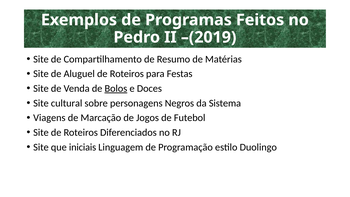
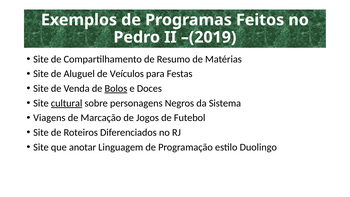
Aluguel de Roteiros: Roteiros -> Veículos
cultural underline: none -> present
iniciais: iniciais -> anotar
